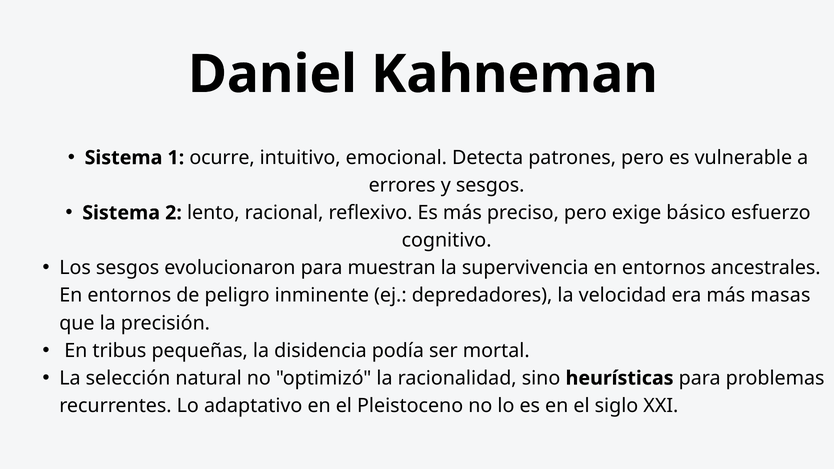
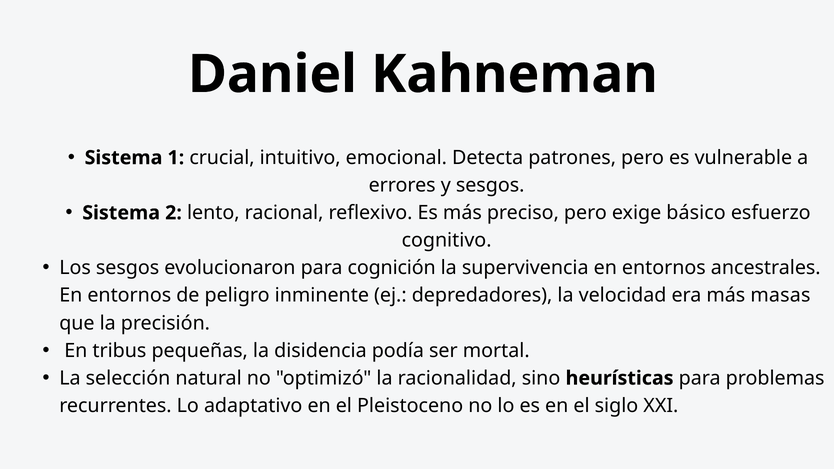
ocurre: ocurre -> crucial
muestran: muestran -> cognición
